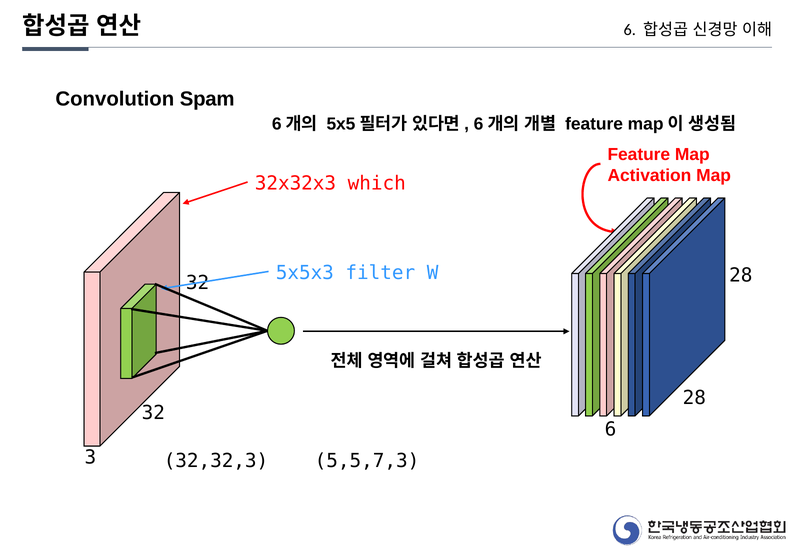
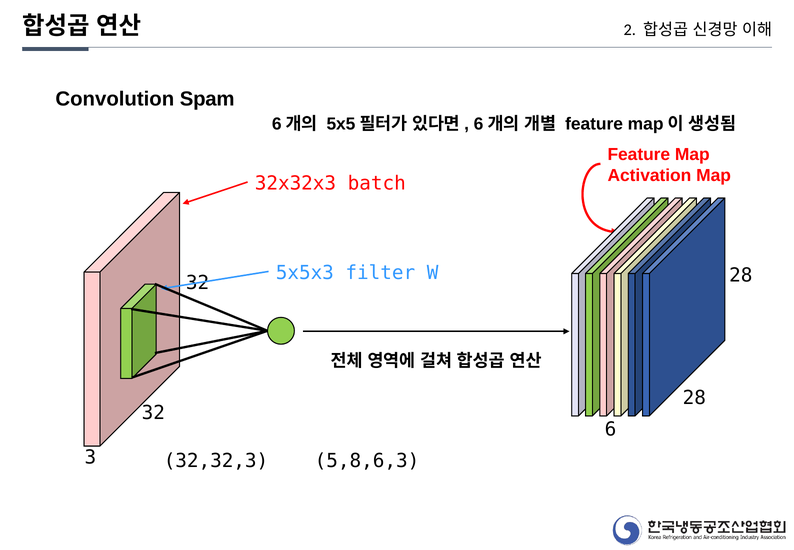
6 at (630, 30): 6 -> 2
which: which -> batch
5,5,7,3: 5,5,7,3 -> 5,8,6,3
